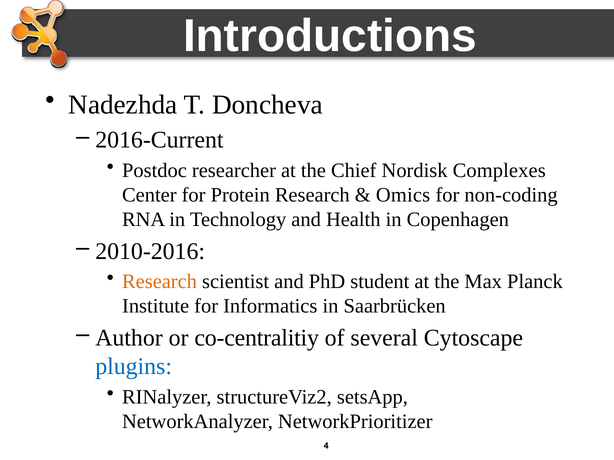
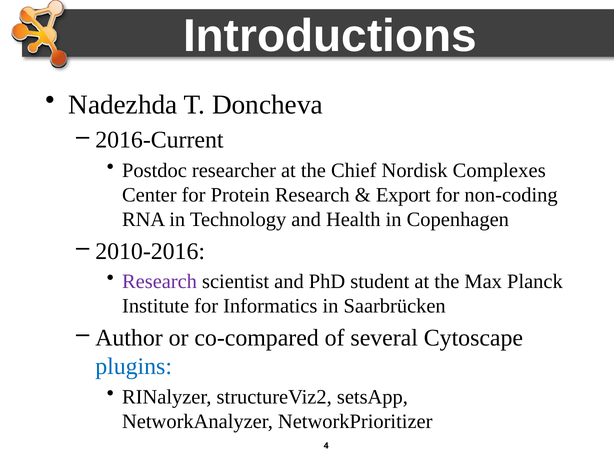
Omics: Omics -> Export
Research at (160, 282) colour: orange -> purple
co-centralitiy: co-centralitiy -> co-compared
